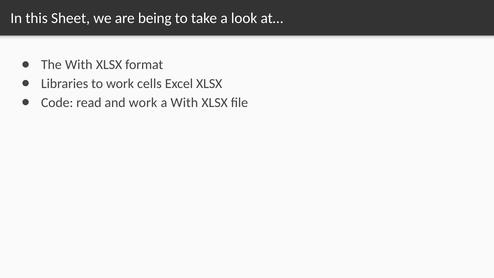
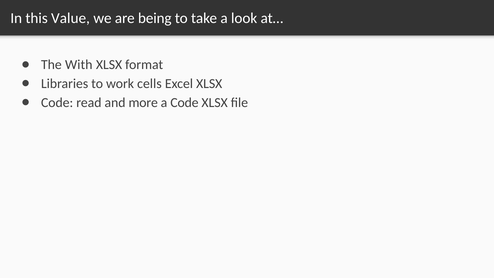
Sheet: Sheet -> Value
and work: work -> more
a With: With -> Code
